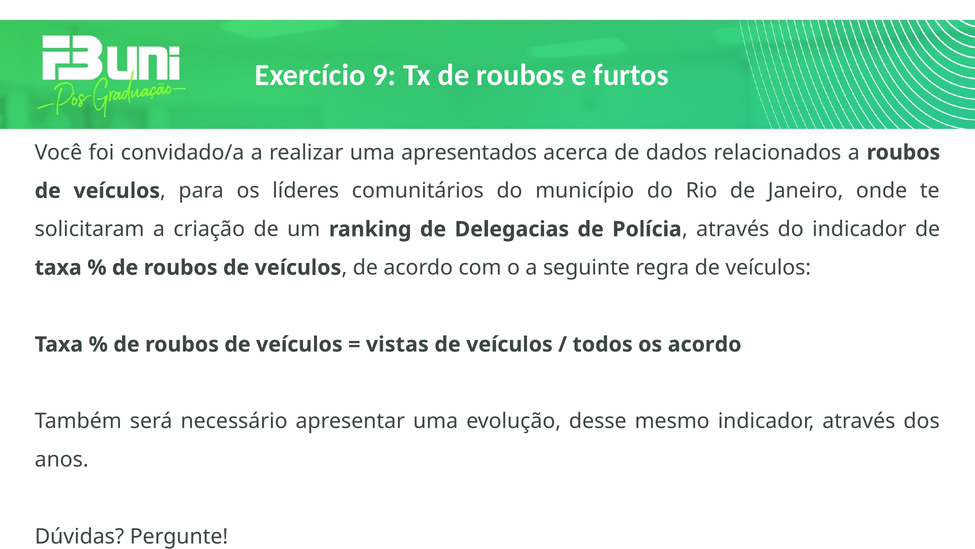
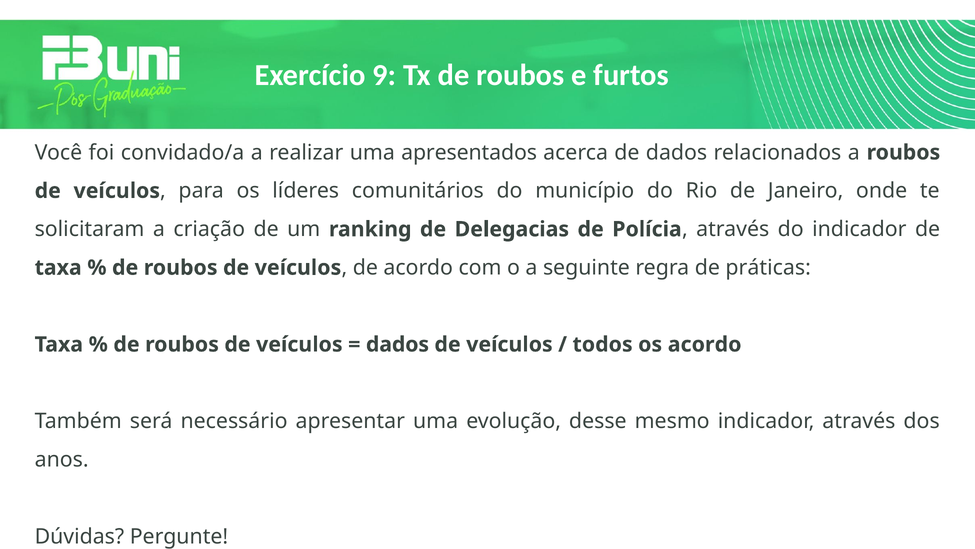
regra de veículos: veículos -> práticas
vistas at (397, 344): vistas -> dados
